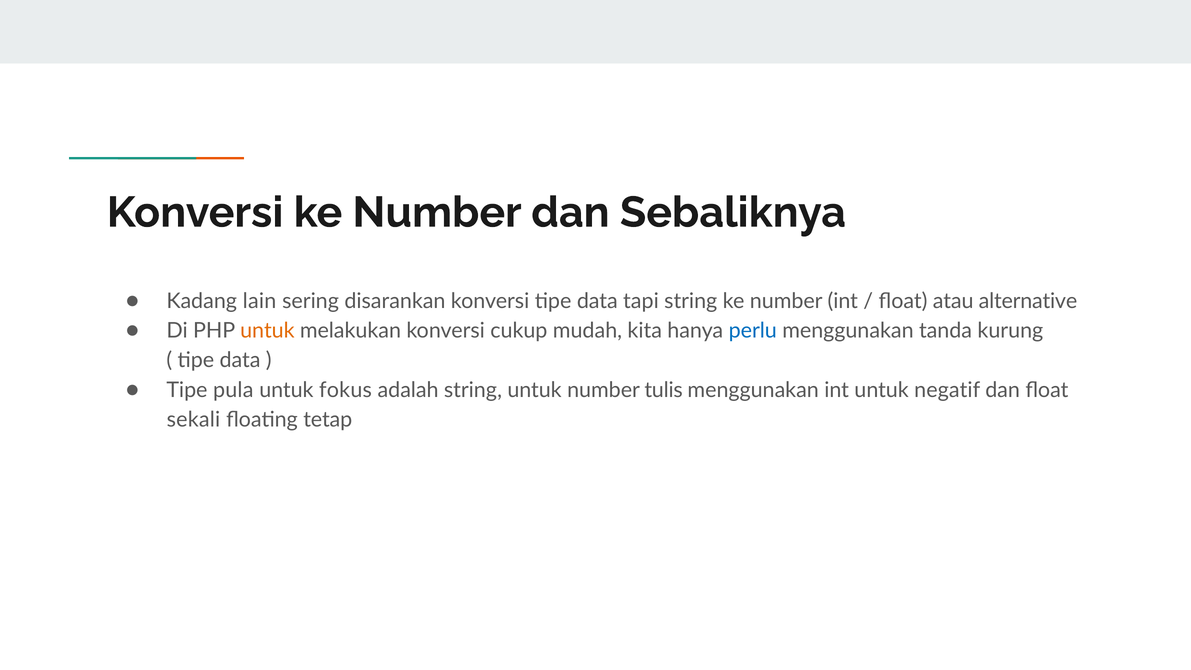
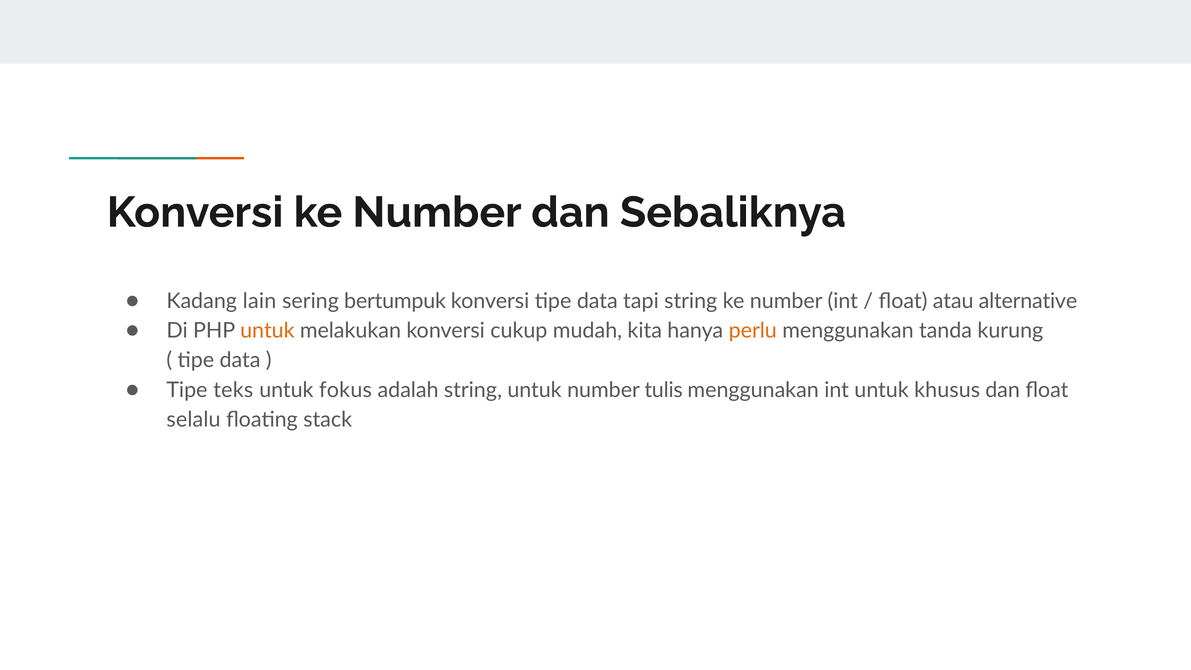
disarankan: disarankan -> bertumpuk
perlu colour: blue -> orange
pula: pula -> teks
negatif: negatif -> khusus
sekali: sekali -> selalu
tetap: tetap -> stack
